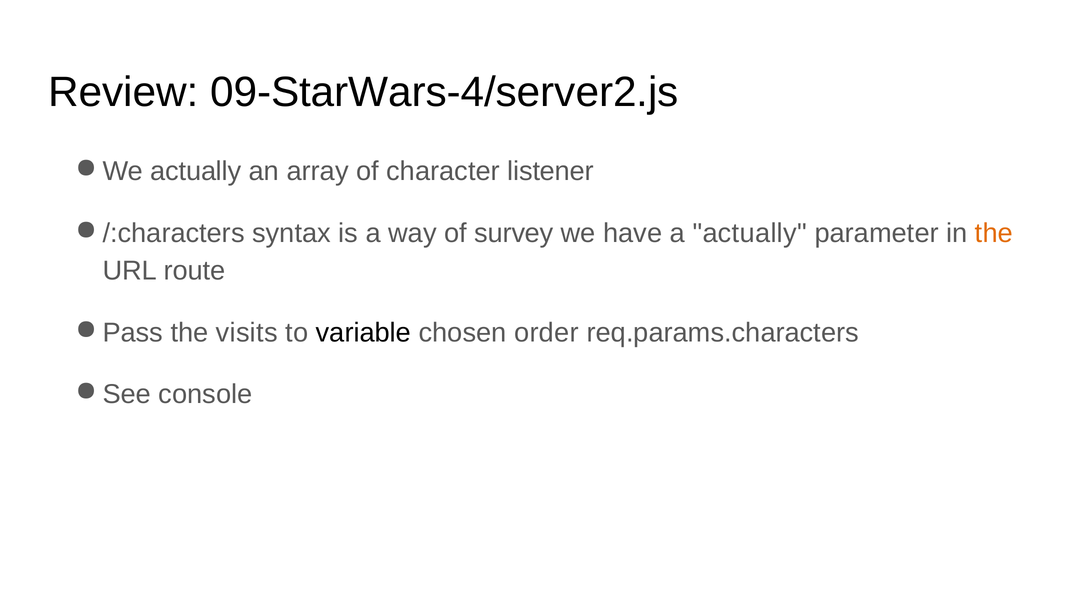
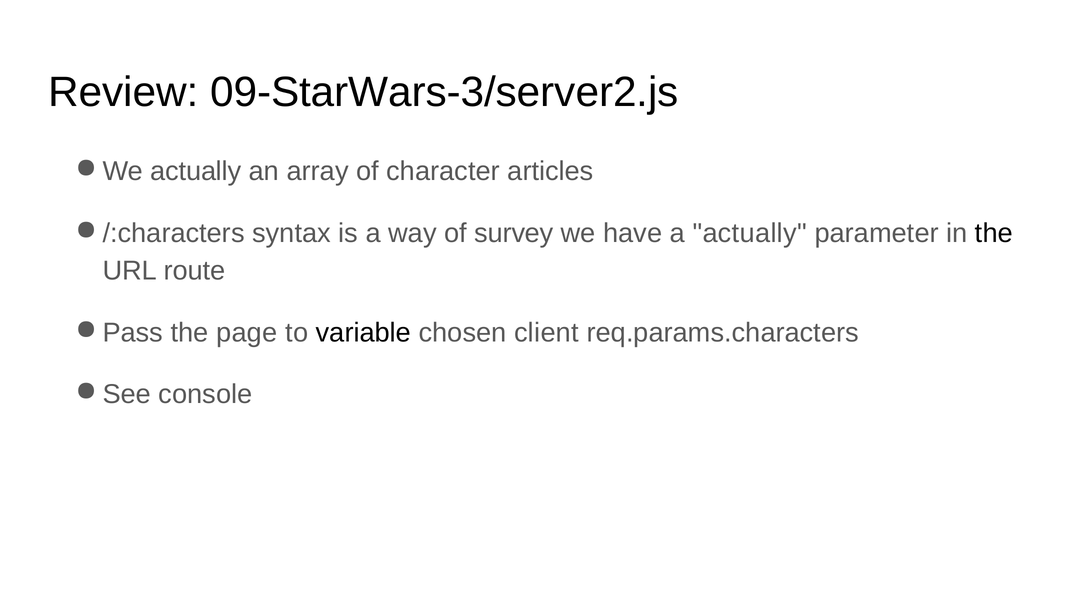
09-StarWars-4/server2.js: 09-StarWars-4/server2.js -> 09-StarWars-3/server2.js
listener: listener -> articles
the at (994, 233) colour: orange -> black
visits: visits -> page
order: order -> client
